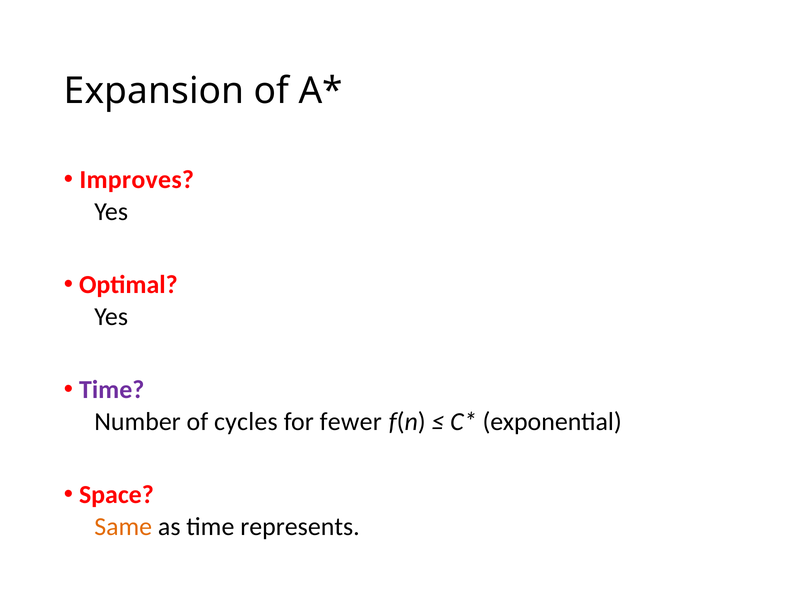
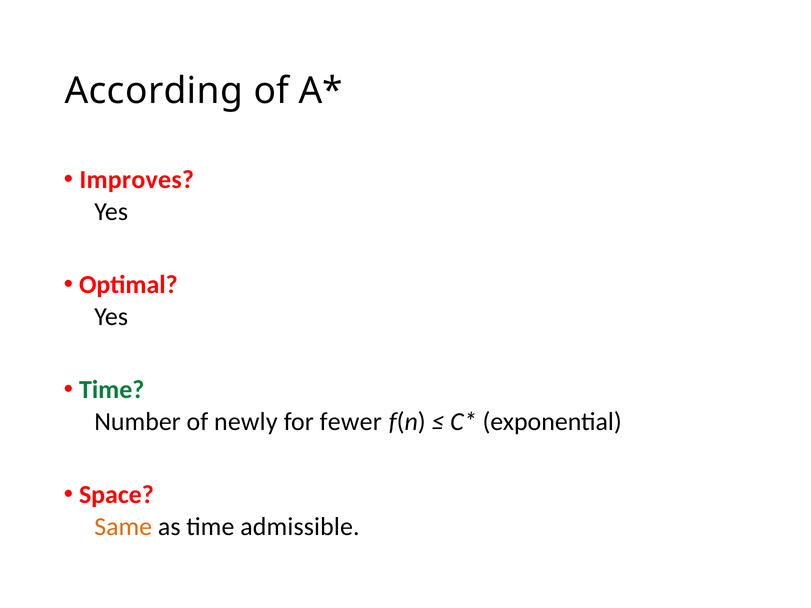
Expansion: Expansion -> According
Time at (112, 390) colour: purple -> green
cycles: cycles -> newly
represents: represents -> admissible
